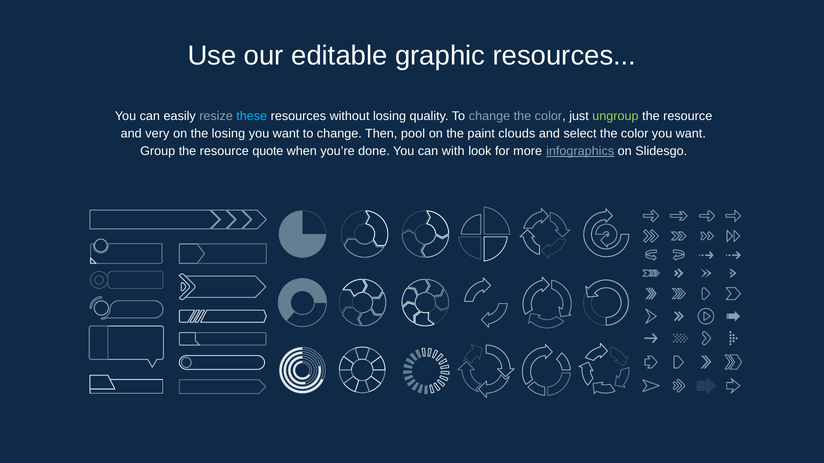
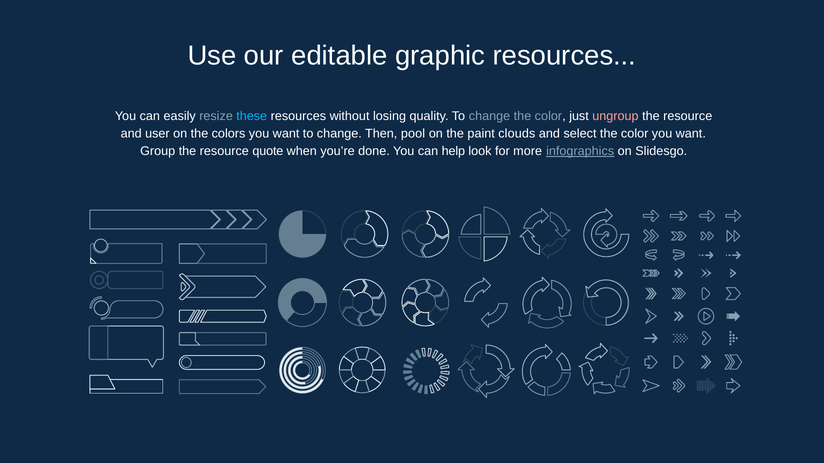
ungroup colour: light green -> pink
very: very -> user
the losing: losing -> colors
with: with -> help
